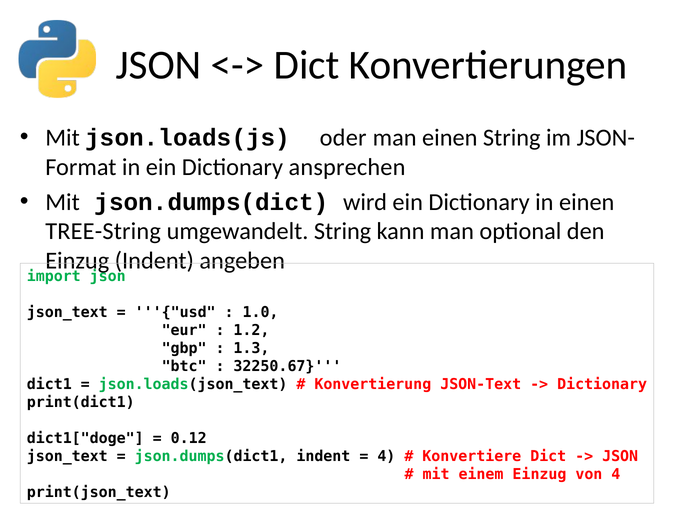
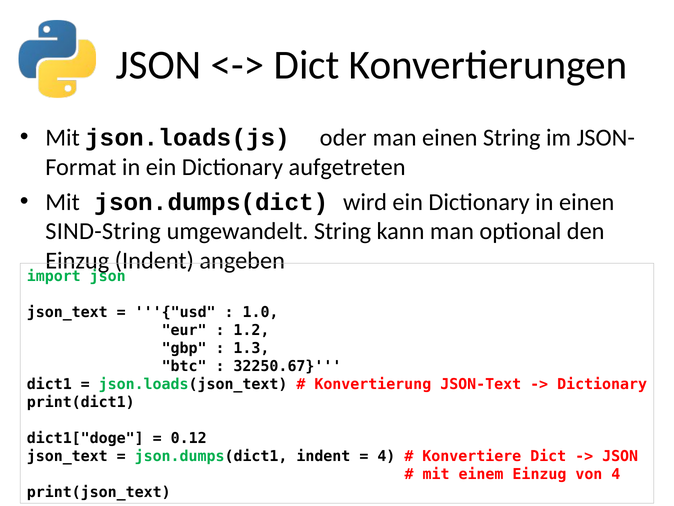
ansprechen: ansprechen -> aufgetreten
TREE-String: TREE-String -> SIND-String
